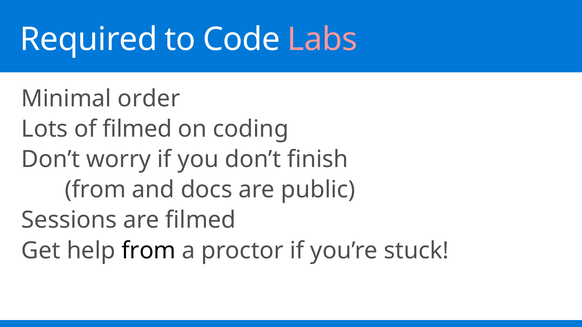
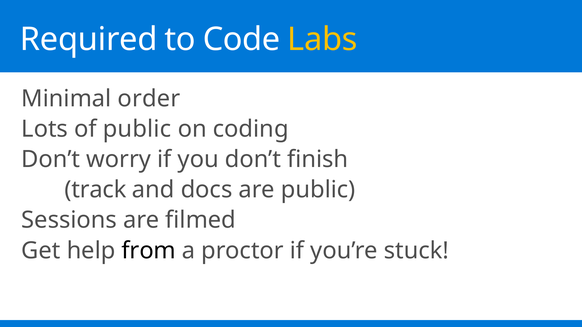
Labs colour: pink -> yellow
of filmed: filmed -> public
from at (95, 190): from -> track
